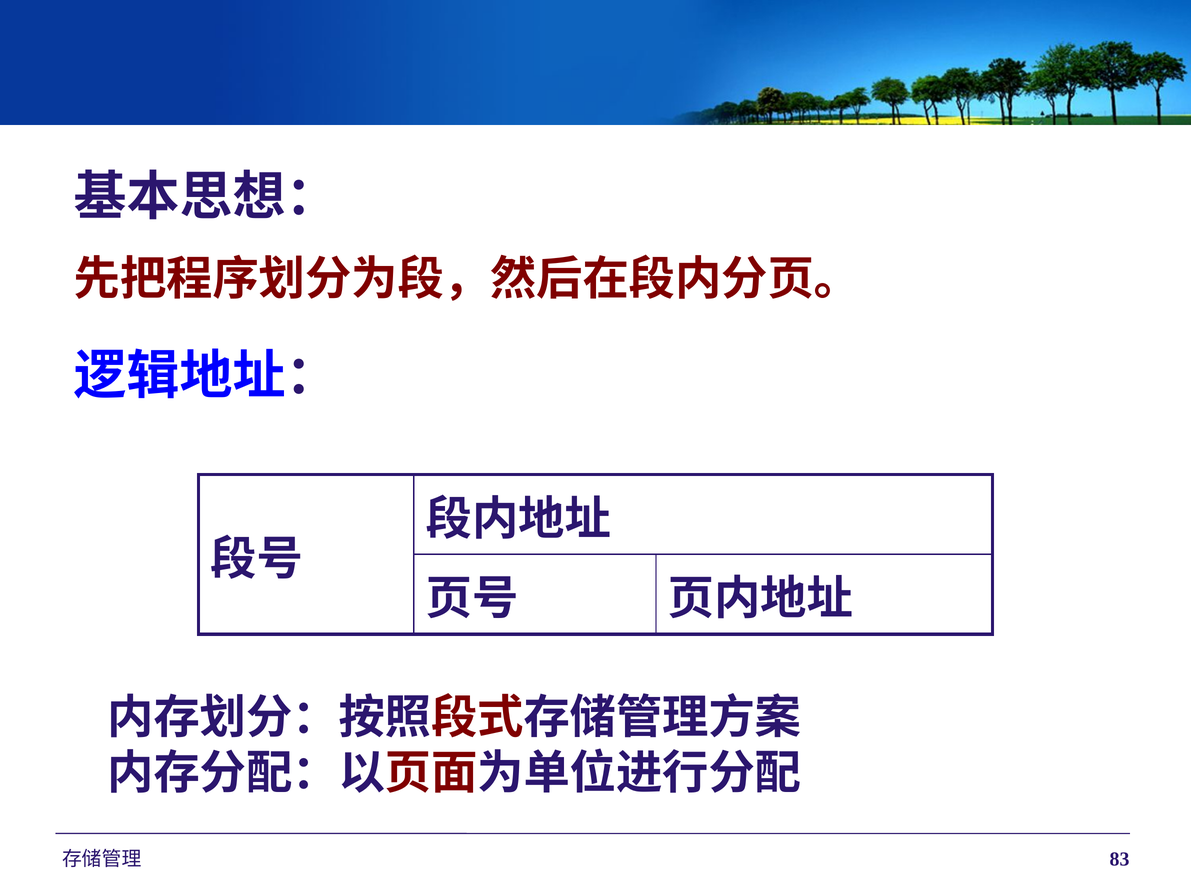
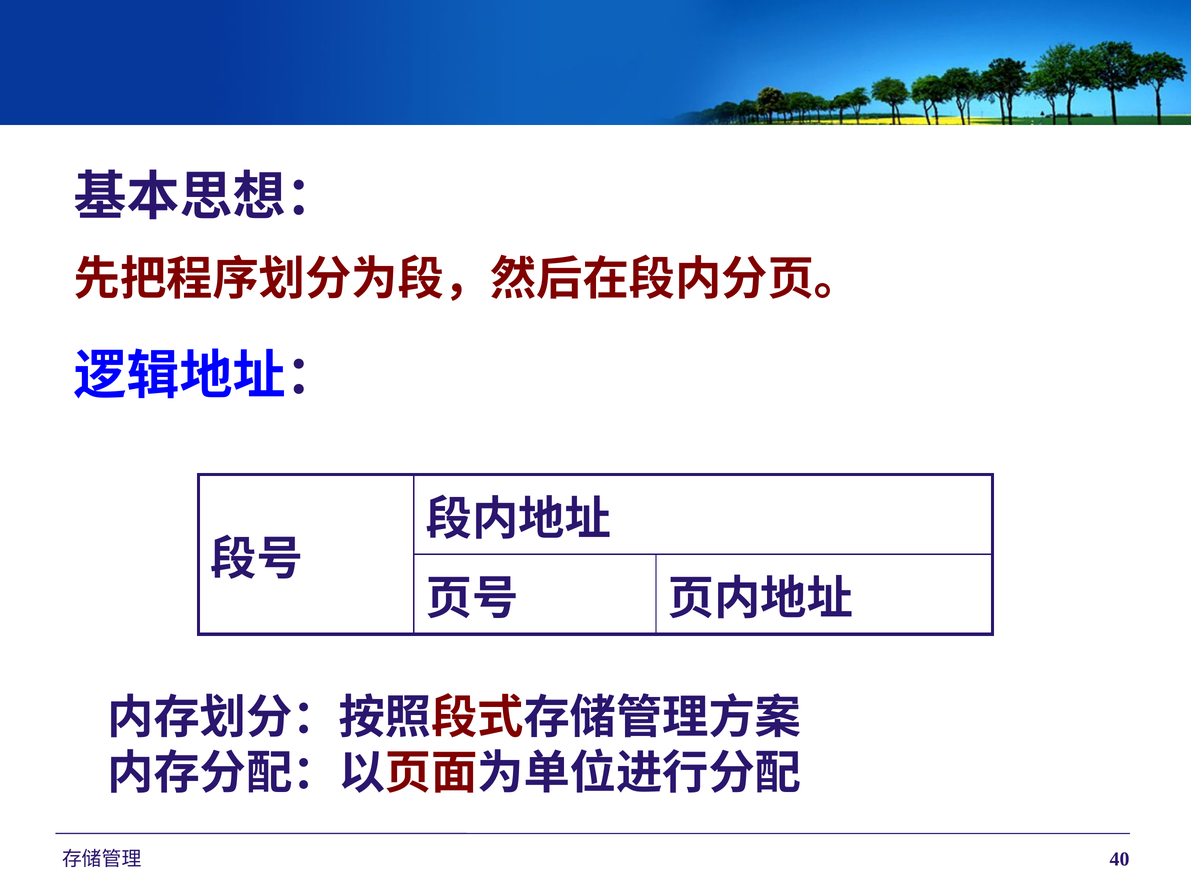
83: 83 -> 40
